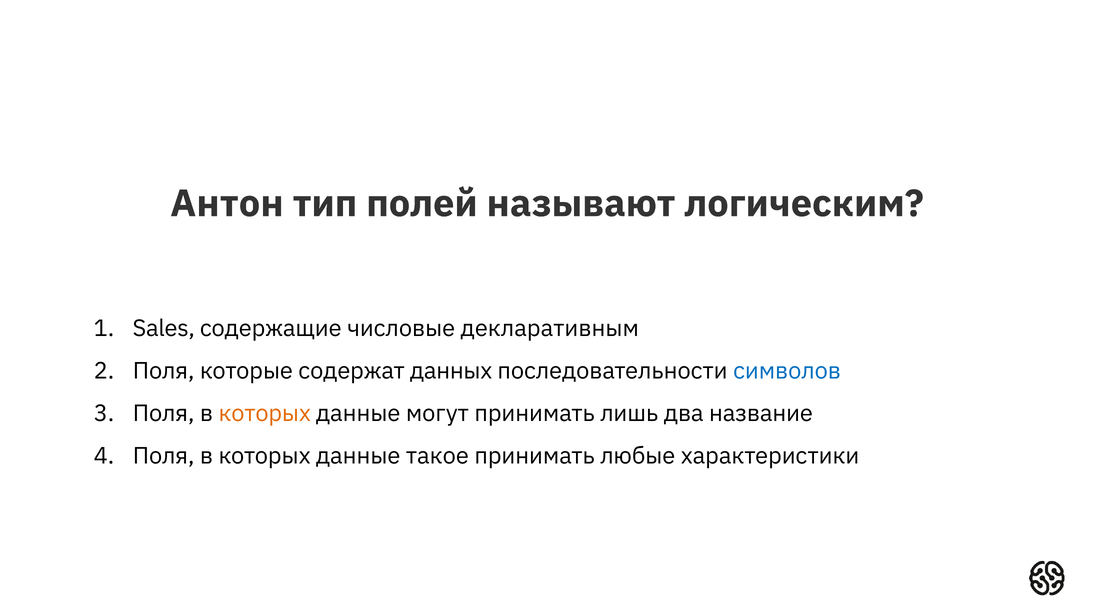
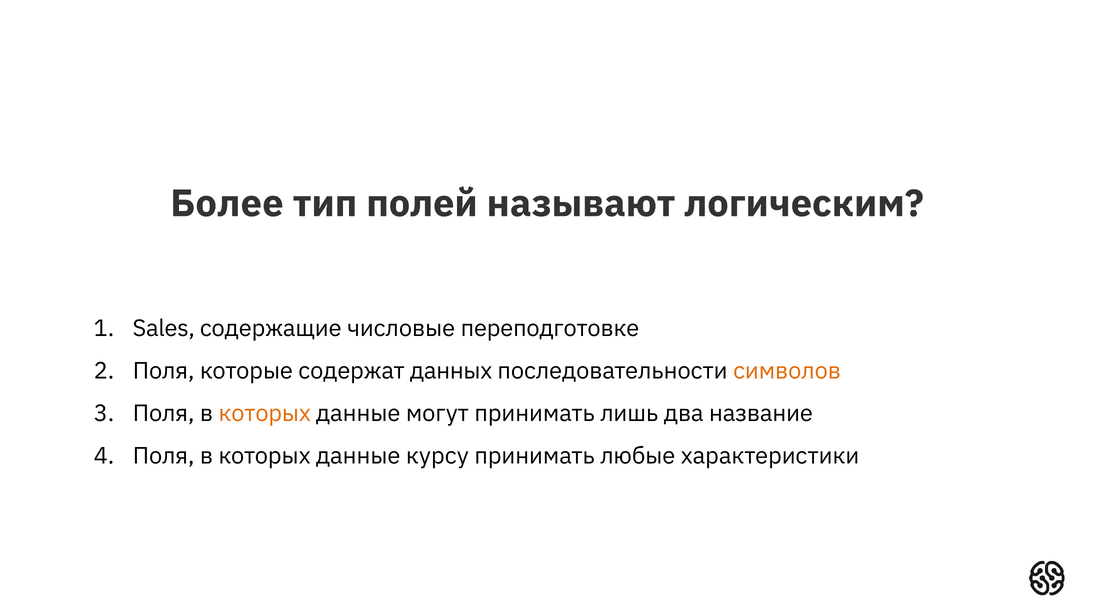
Антон: Антон -> Более
декларативным: декларативным -> переподготовке
символов colour: blue -> orange
такое: такое -> курсу
